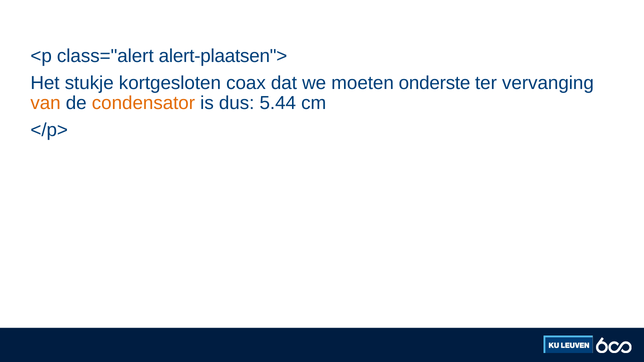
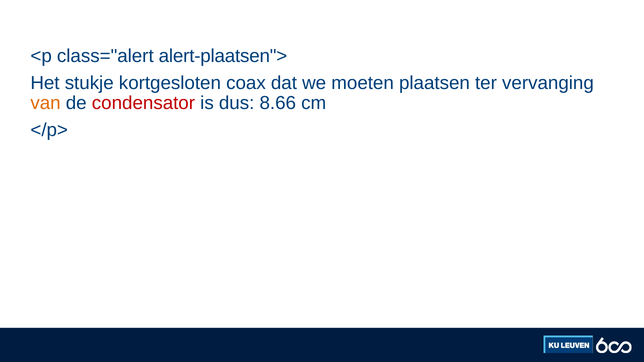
onderste: onderste -> plaatsen
condensator colour: orange -> red
5.44: 5.44 -> 8.66
